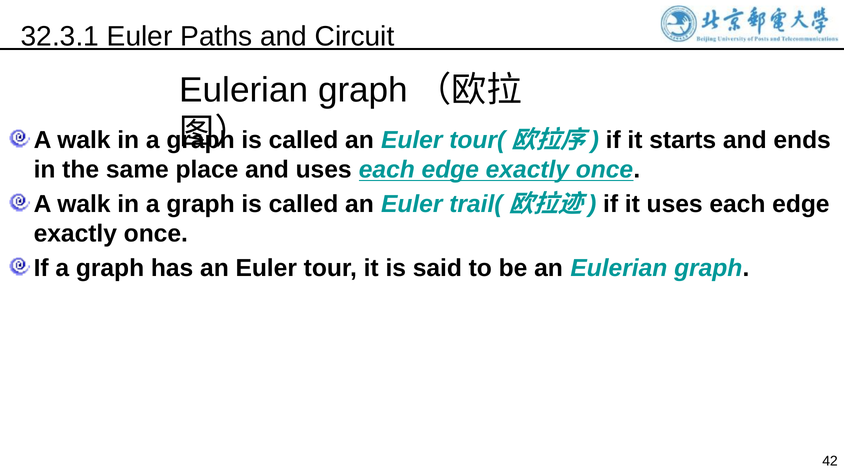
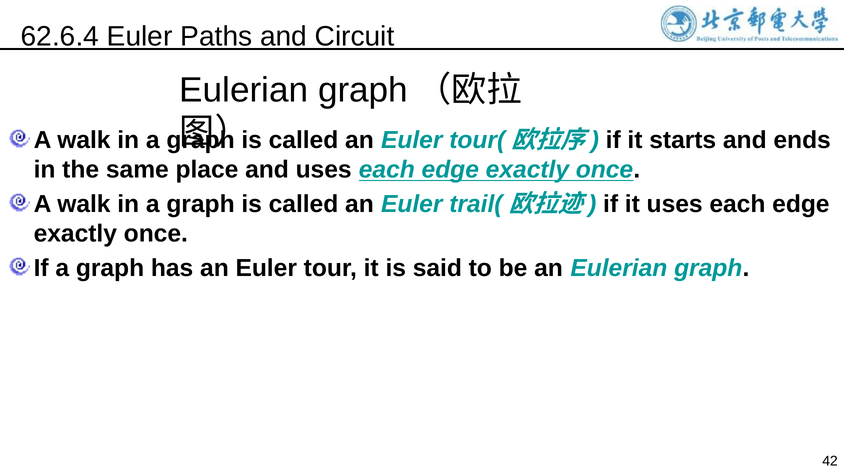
32.3.1: 32.3.1 -> 62.6.4
